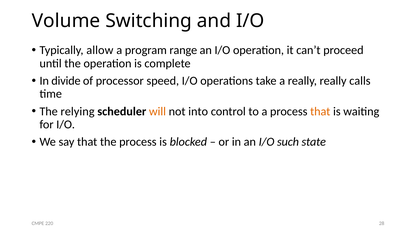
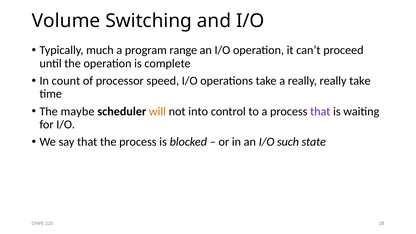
allow: allow -> much
divide: divide -> count
really calls: calls -> take
relying: relying -> maybe
that at (320, 111) colour: orange -> purple
